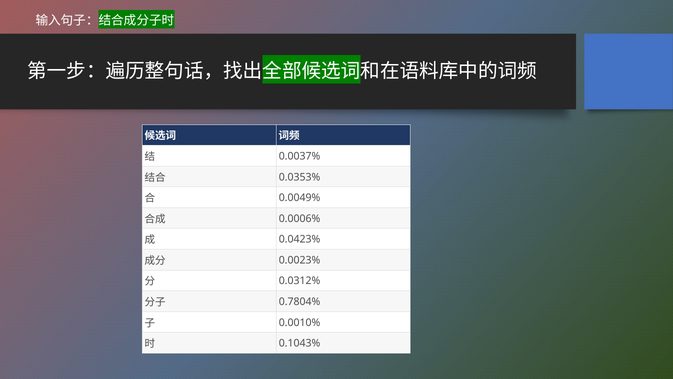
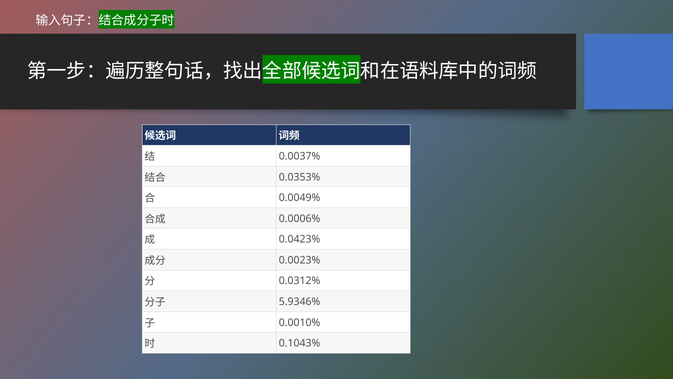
0.7804%: 0.7804% -> 5.9346%
